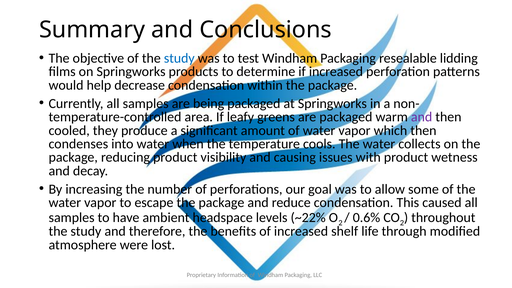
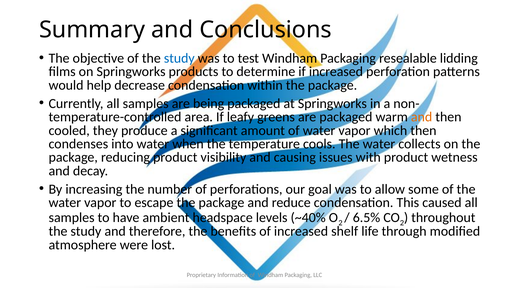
and at (422, 117) colour: purple -> orange
~22%: ~22% -> ~40%
0.6%: 0.6% -> 6.5%
